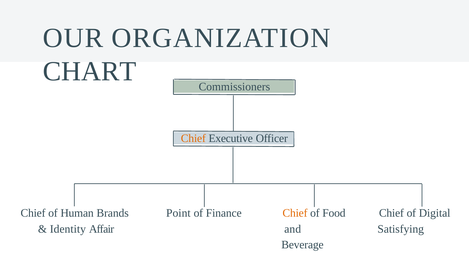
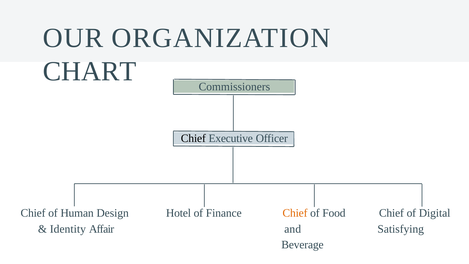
Chief at (193, 138) colour: orange -> black
Brands: Brands -> Design
Point: Point -> Hotel
